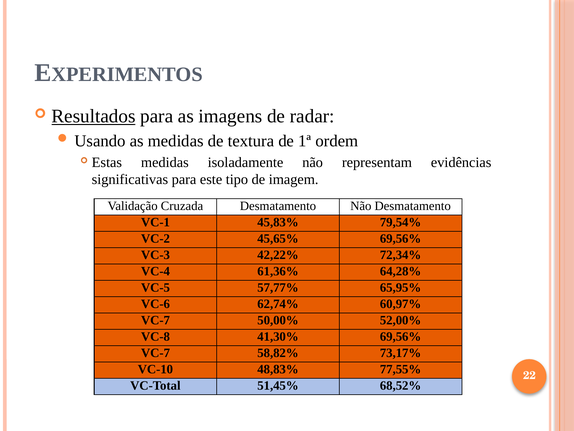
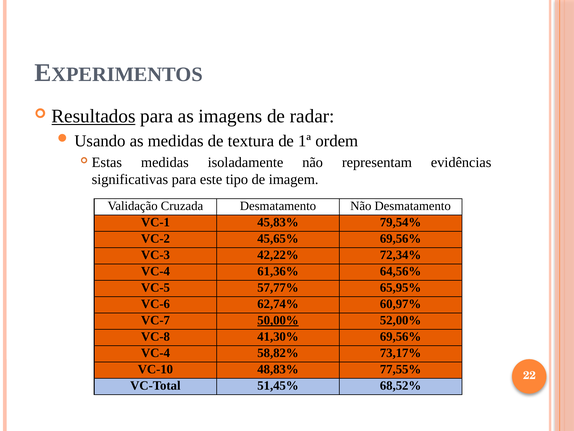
64,28%: 64,28% -> 64,56%
50,00% underline: none -> present
VC-7 at (155, 353): VC-7 -> VC-4
